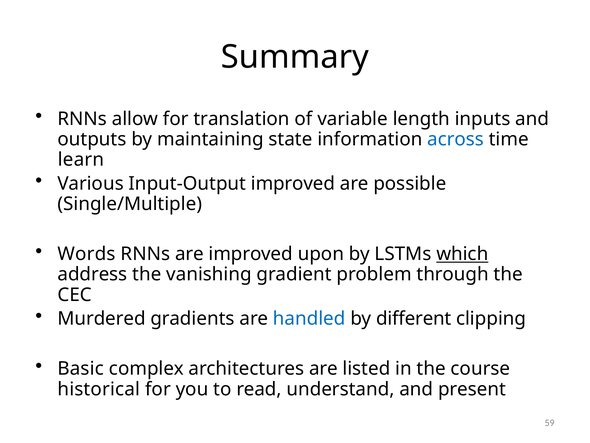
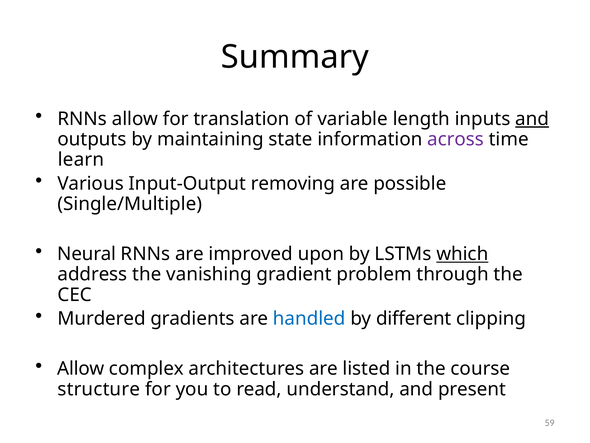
and at (532, 119) underline: none -> present
across colour: blue -> purple
Input-Output improved: improved -> removing
Words: Words -> Neural
Basic at (81, 368): Basic -> Allow
historical: historical -> structure
